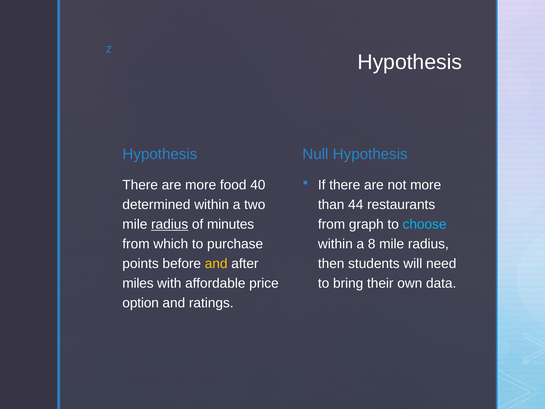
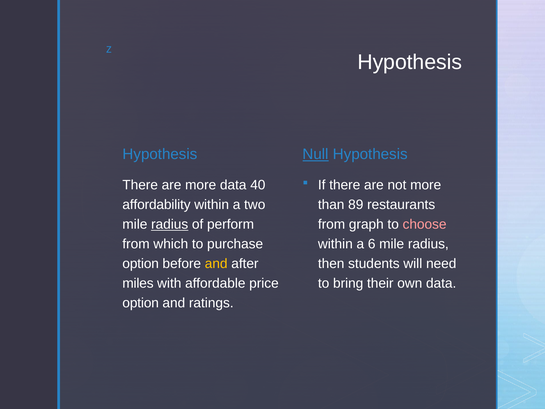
Null underline: none -> present
more food: food -> data
determined: determined -> affordability
44: 44 -> 89
minutes: minutes -> perform
choose colour: light blue -> pink
8: 8 -> 6
points at (141, 263): points -> option
